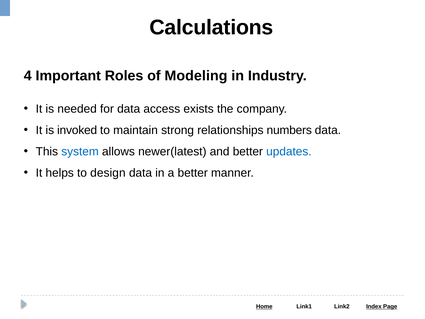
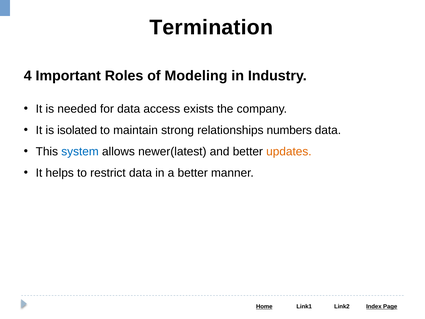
Calculations: Calculations -> Termination
invoked: invoked -> isolated
updates colour: blue -> orange
design: design -> restrict
